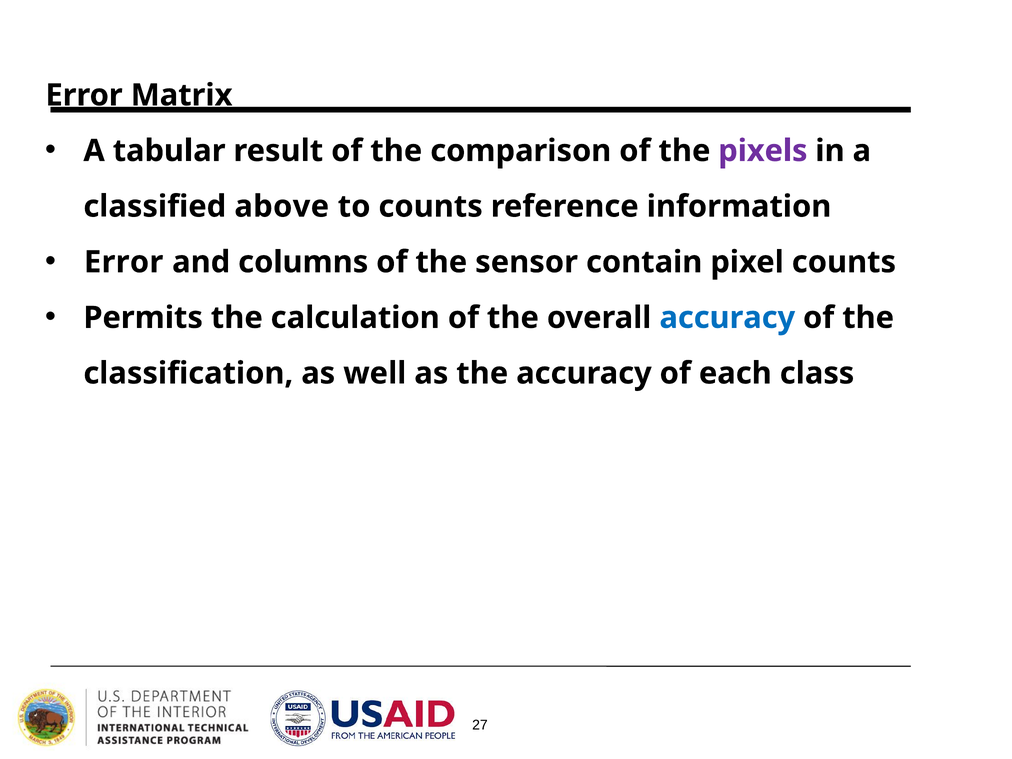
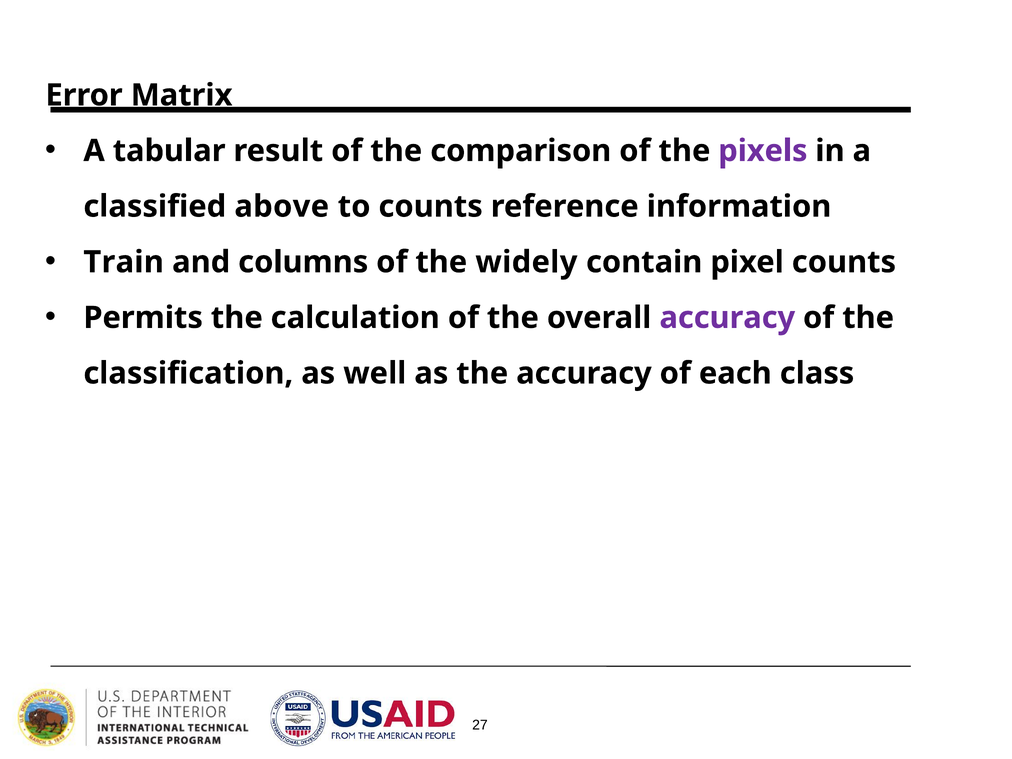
Error at (124, 262): Error -> Train
sensor: sensor -> widely
accuracy at (727, 318) colour: blue -> purple
